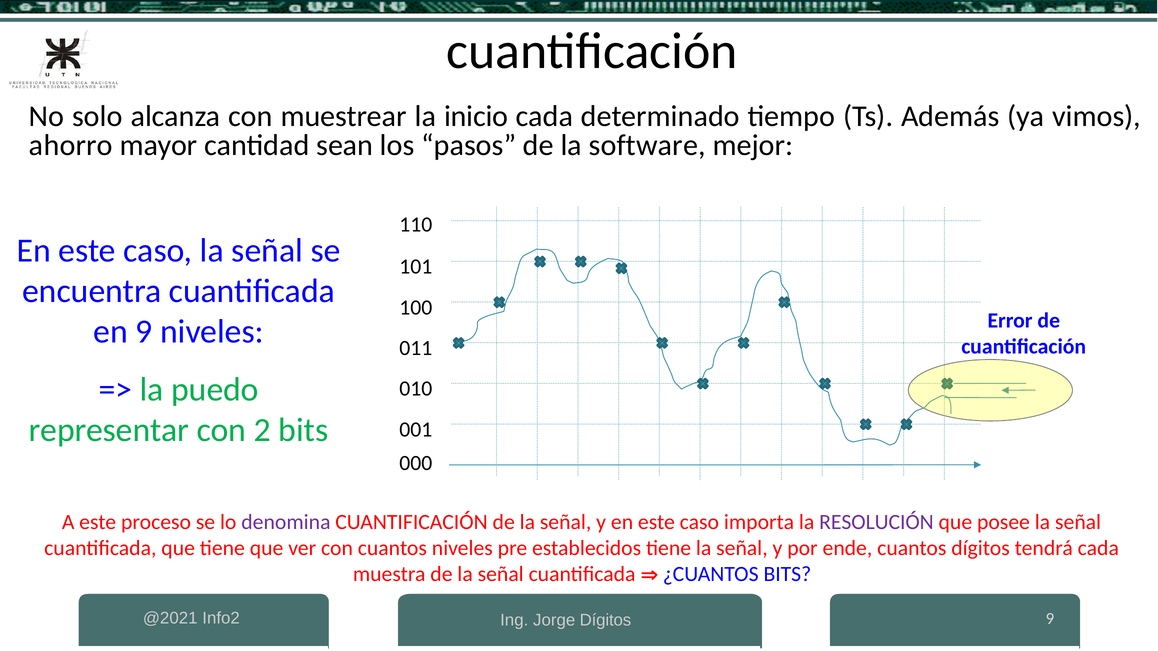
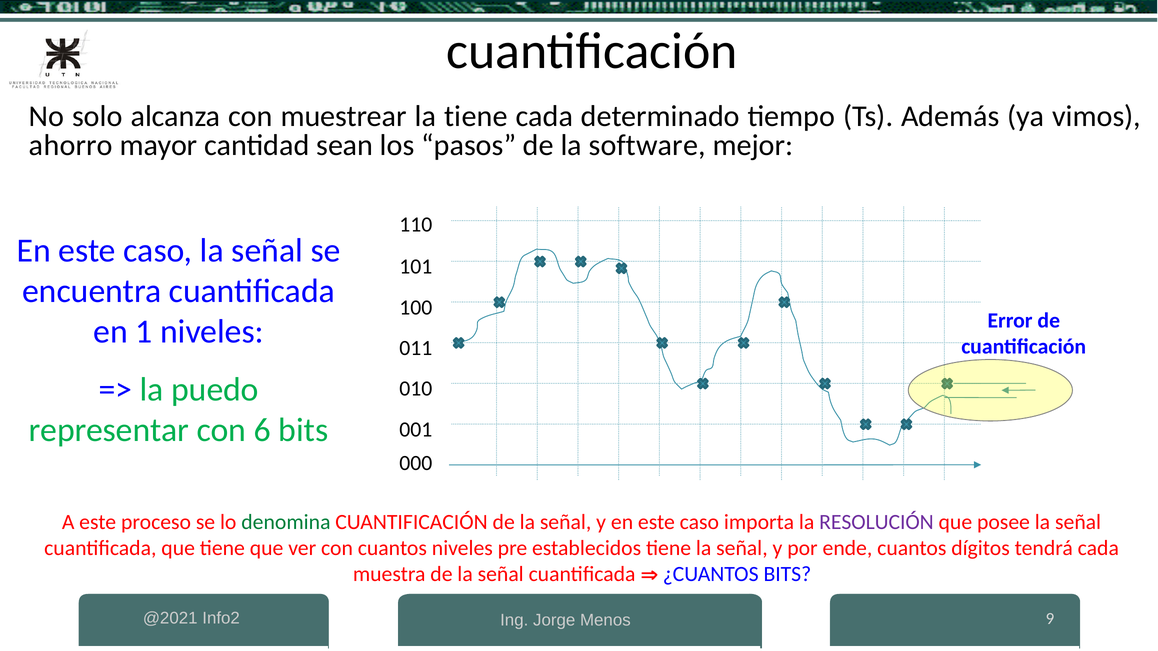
la inicio: inicio -> tiene
en 9: 9 -> 1
2: 2 -> 6
denomina colour: purple -> green
Jorge Dígitos: Dígitos -> Menos
